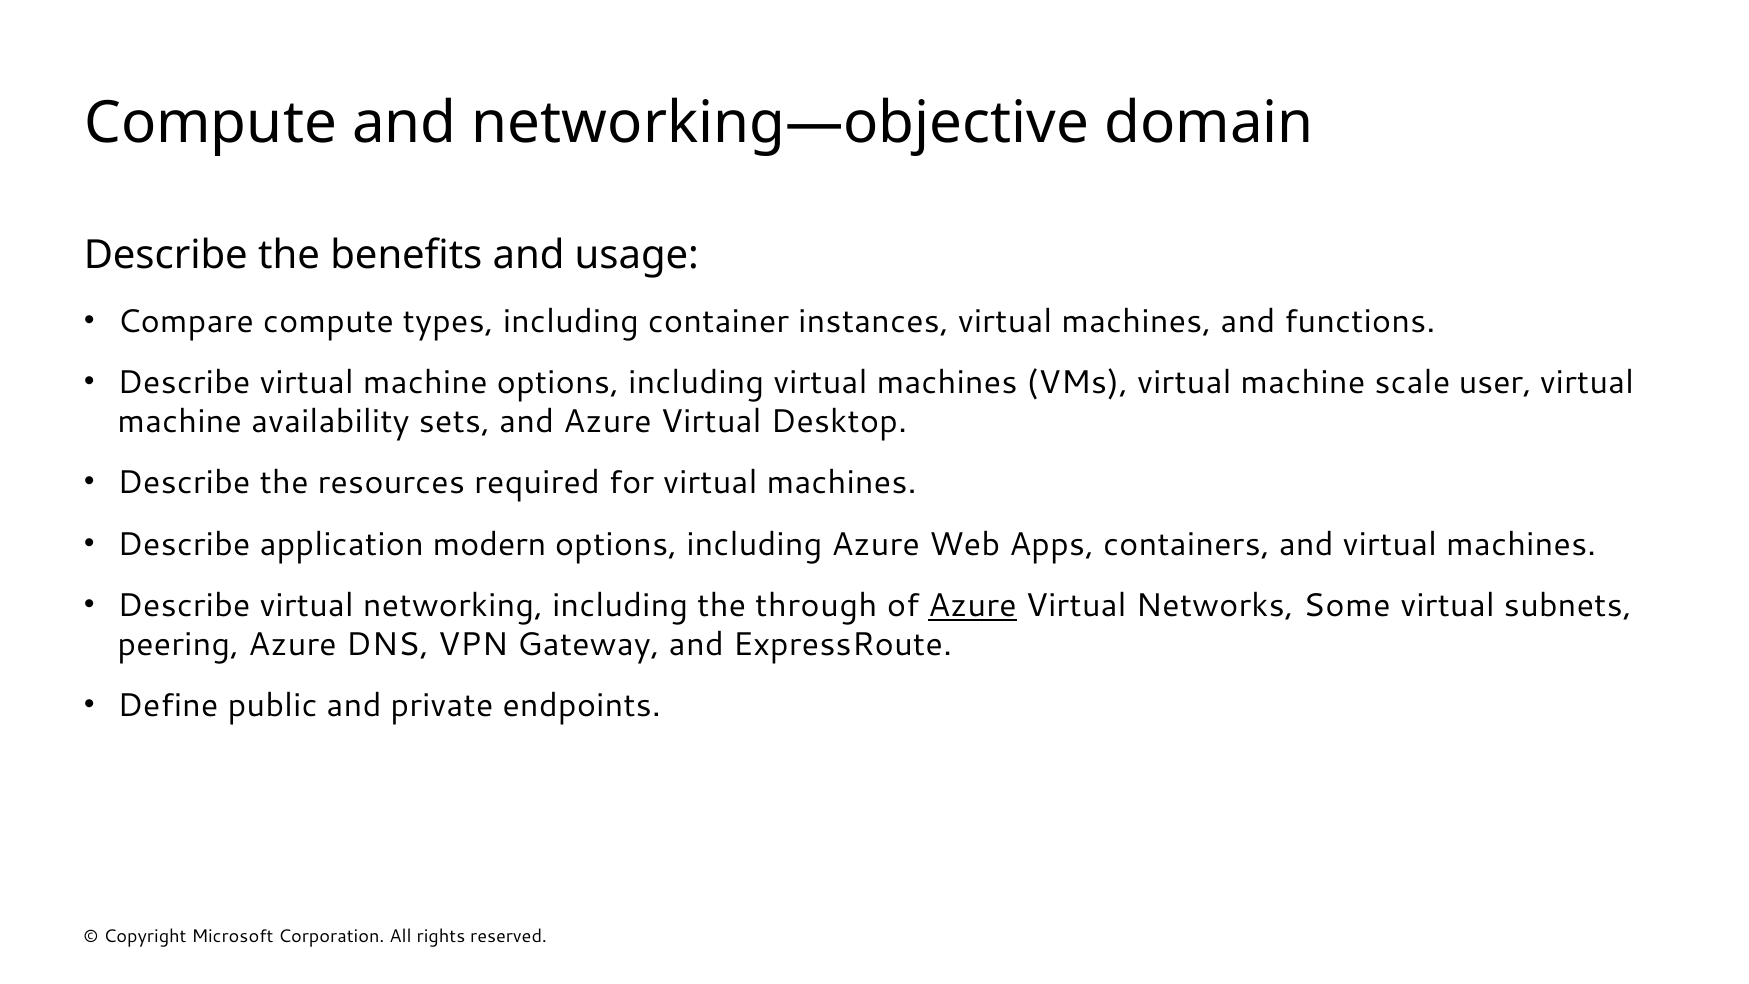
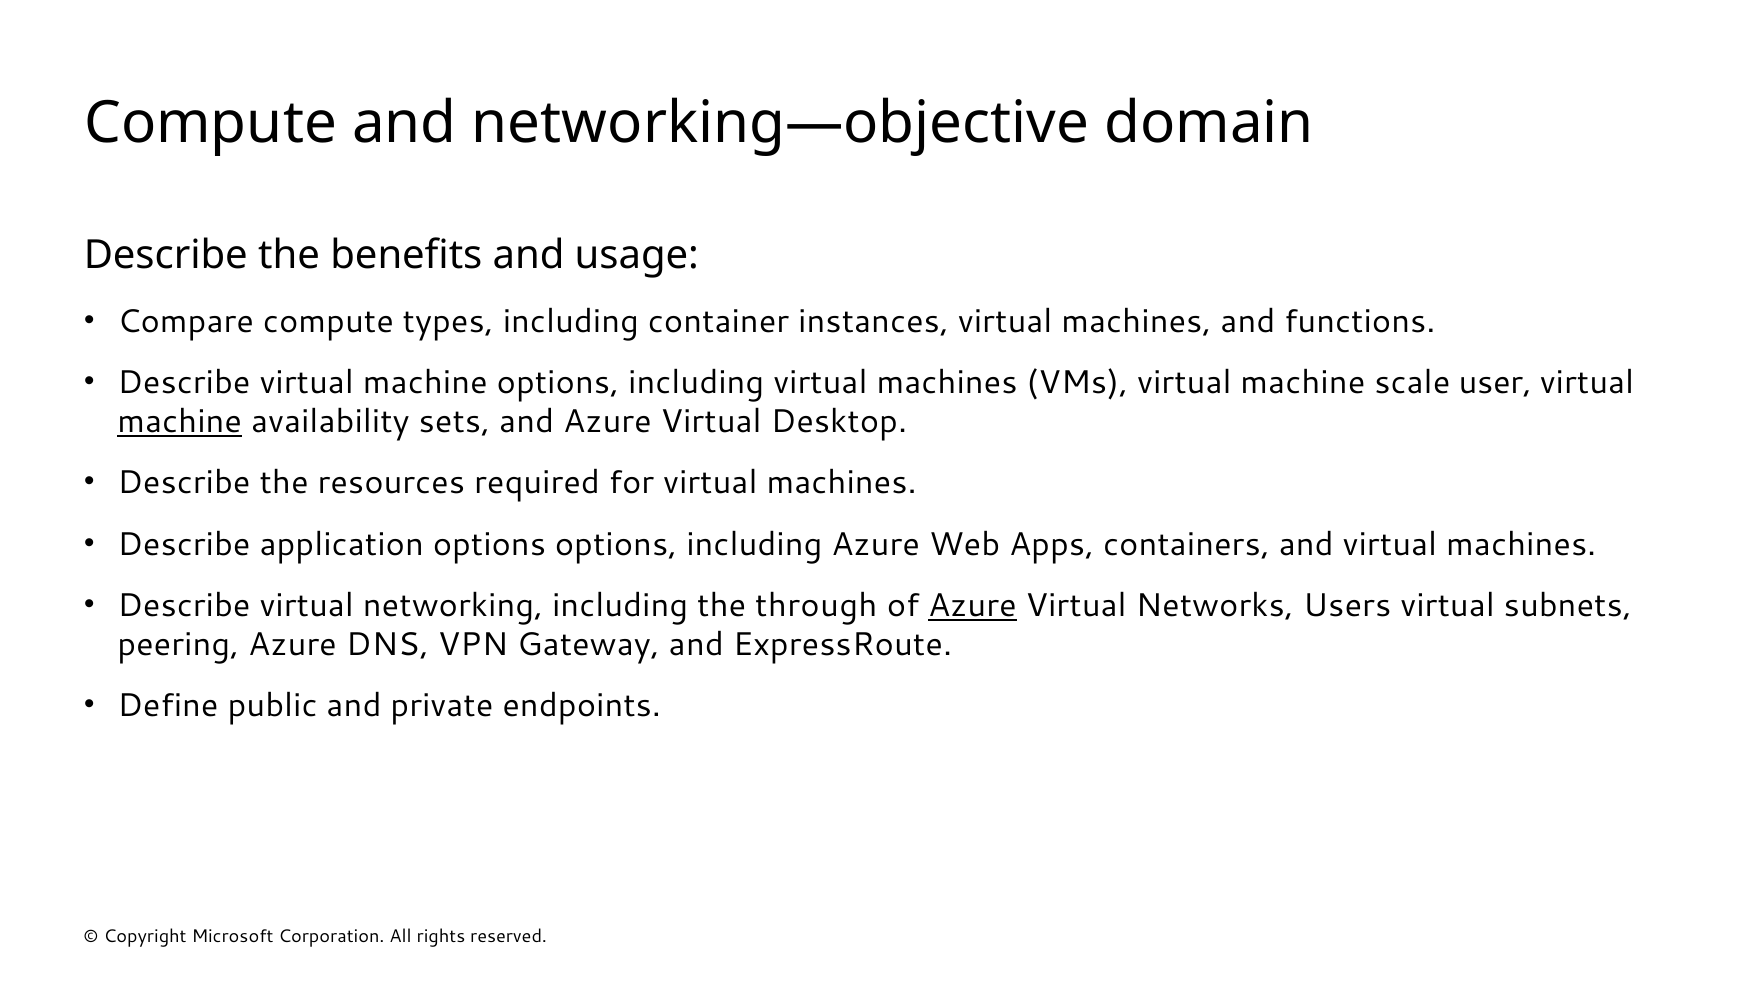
machine at (180, 422) underline: none -> present
application modern: modern -> options
Some: Some -> Users
